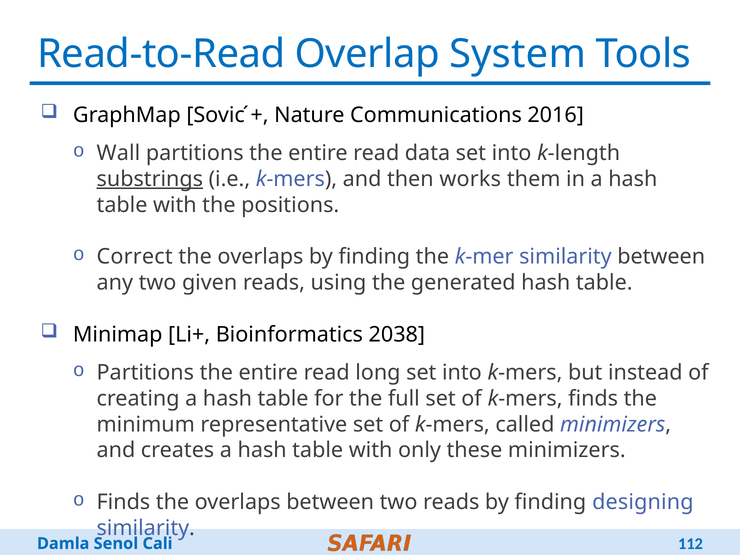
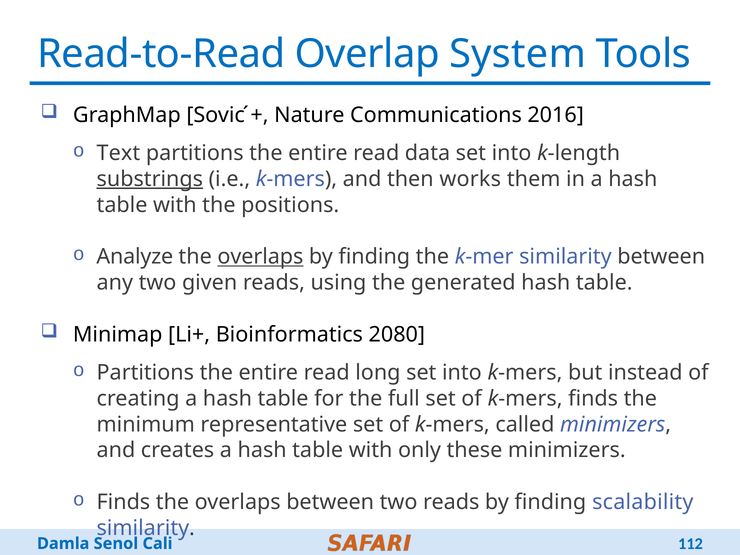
Wall: Wall -> Text
Correct: Correct -> Analyze
overlaps at (260, 257) underline: none -> present
2038: 2038 -> 2080
designing: designing -> scalability
